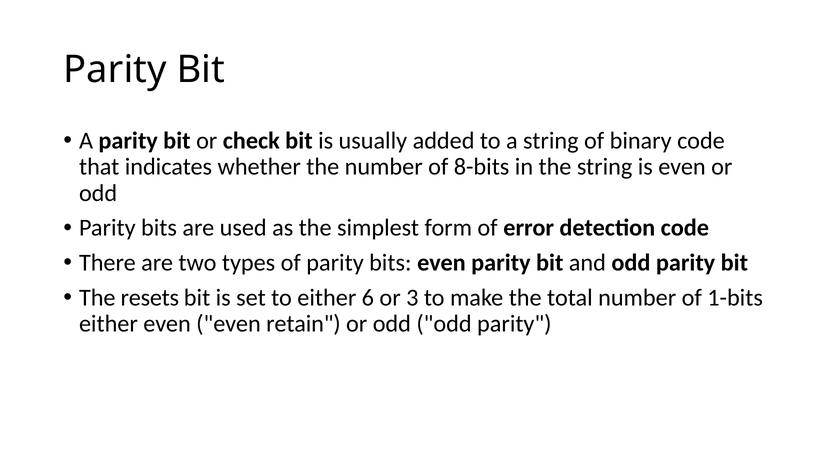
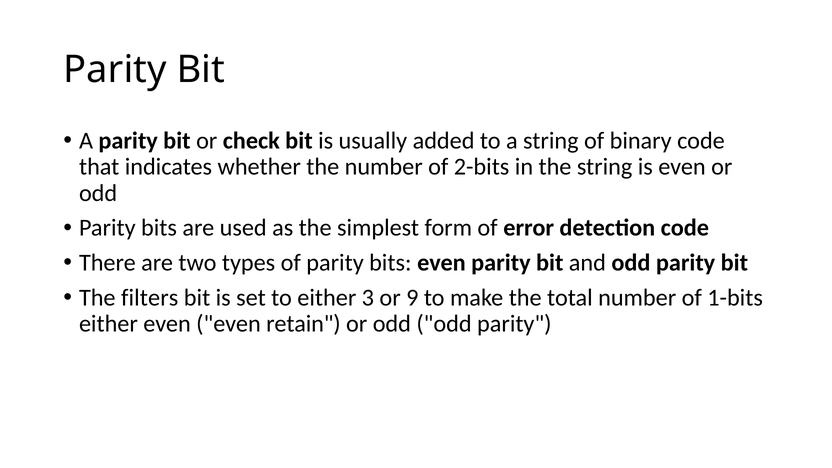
8-bits: 8-bits -> 2-bits
resets: resets -> filters
6: 6 -> 3
3: 3 -> 9
